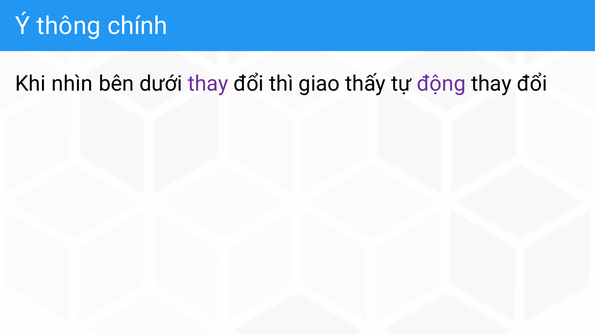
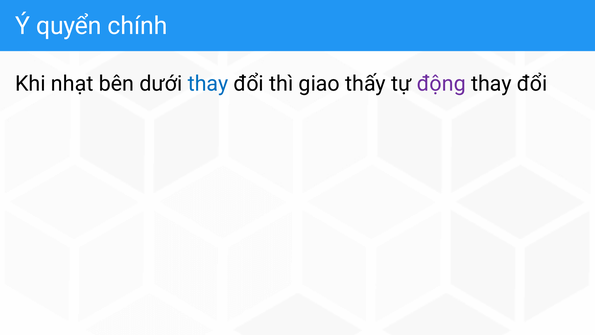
thông: thông -> quyển
nhìn: nhìn -> nhạt
thay at (208, 84) colour: purple -> blue
